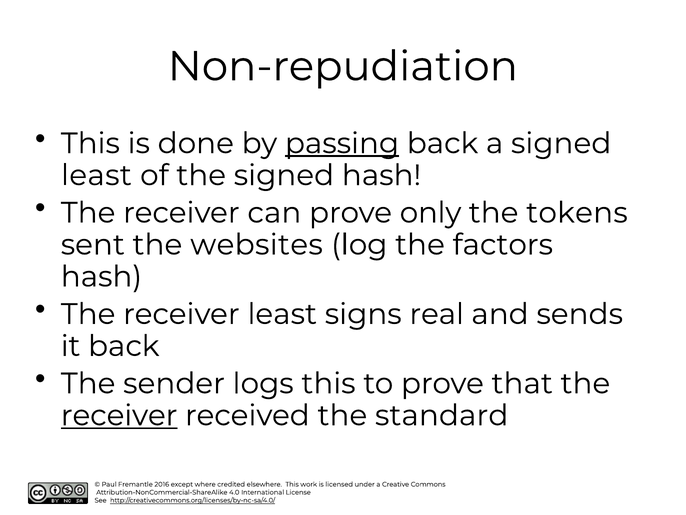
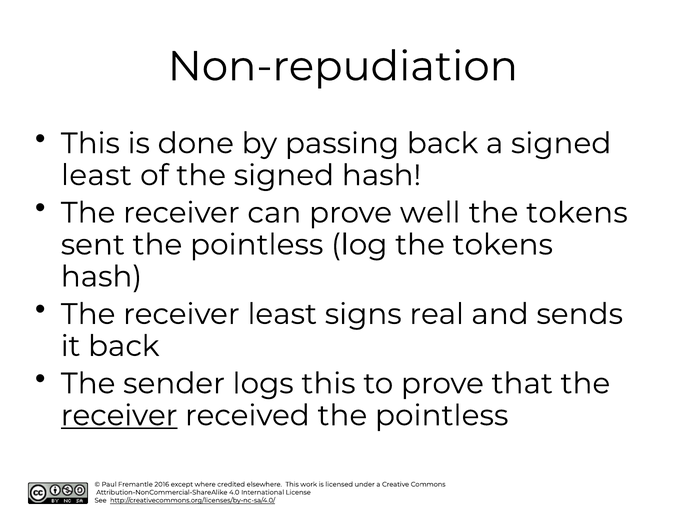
passing underline: present -> none
only: only -> well
sent the websites: websites -> pointless
log the factors: factors -> tokens
received the standard: standard -> pointless
